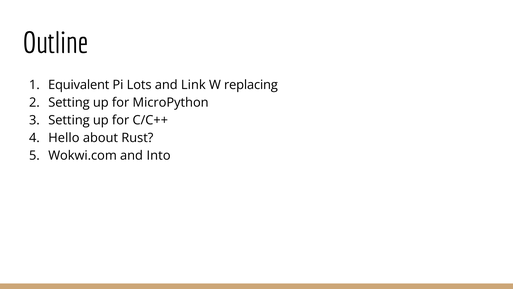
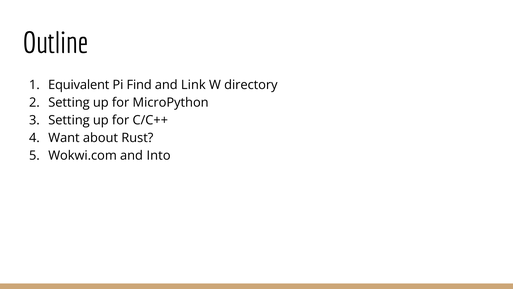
Lots: Lots -> Find
replacing: replacing -> directory
Hello: Hello -> Want
